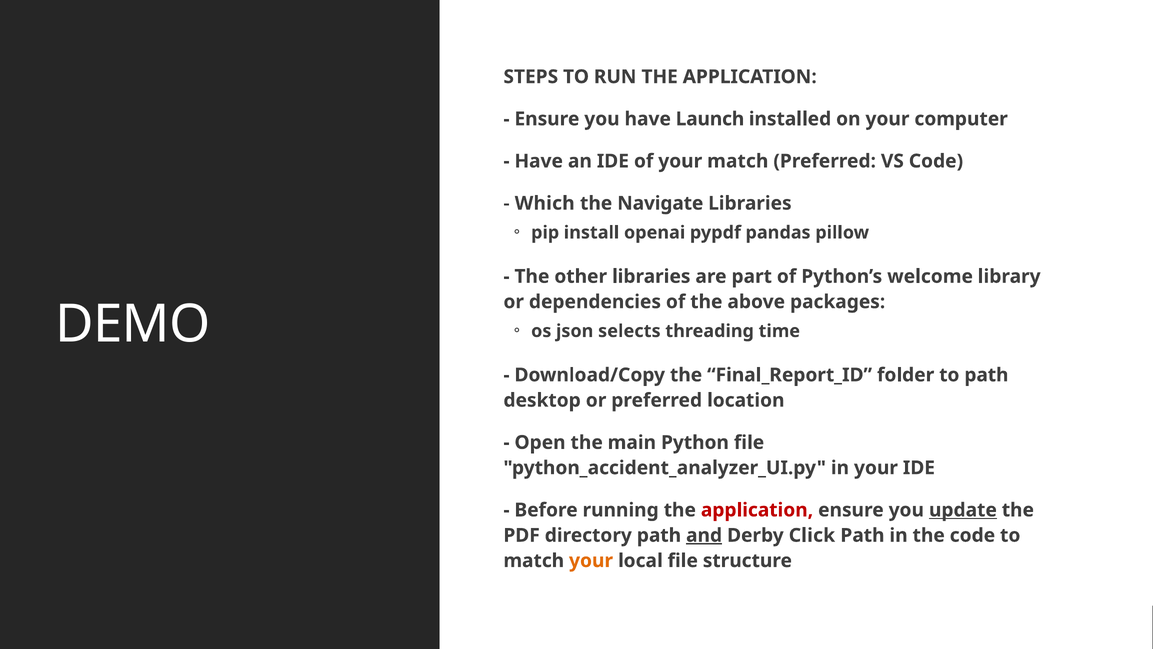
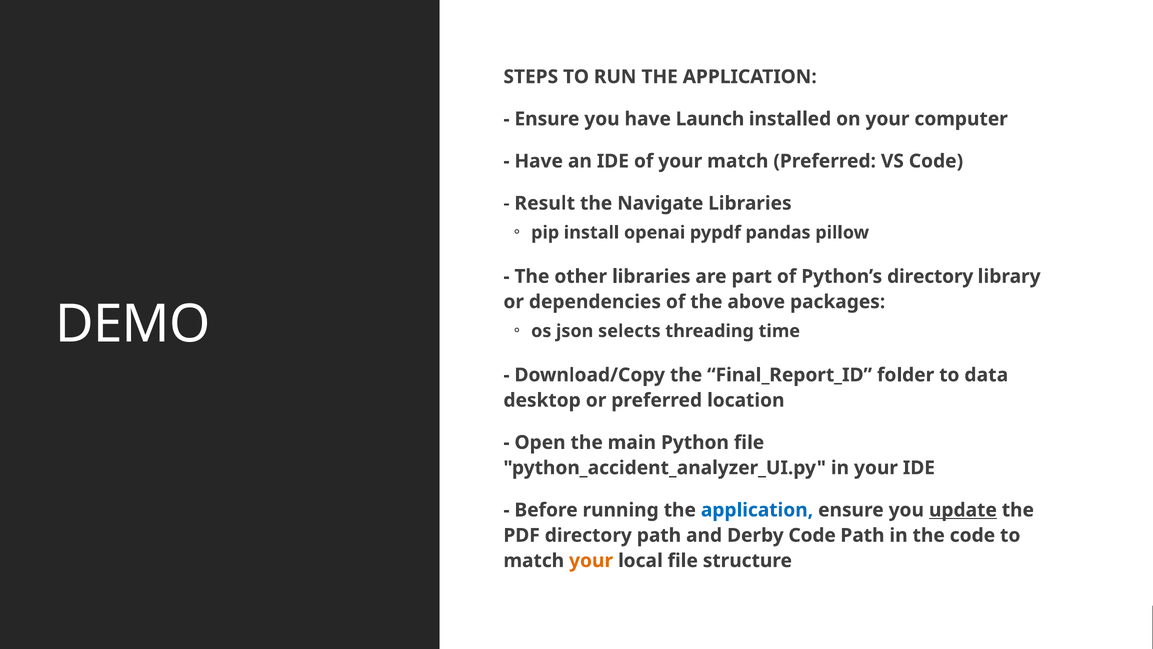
Which: Which -> Result
Python’s welcome: welcome -> directory
to path: path -> data
application at (757, 510) colour: red -> blue
and underline: present -> none
Derby Click: Click -> Code
